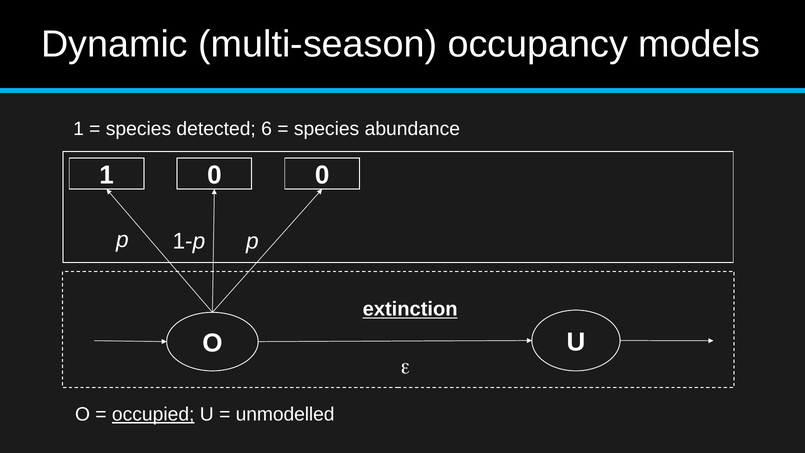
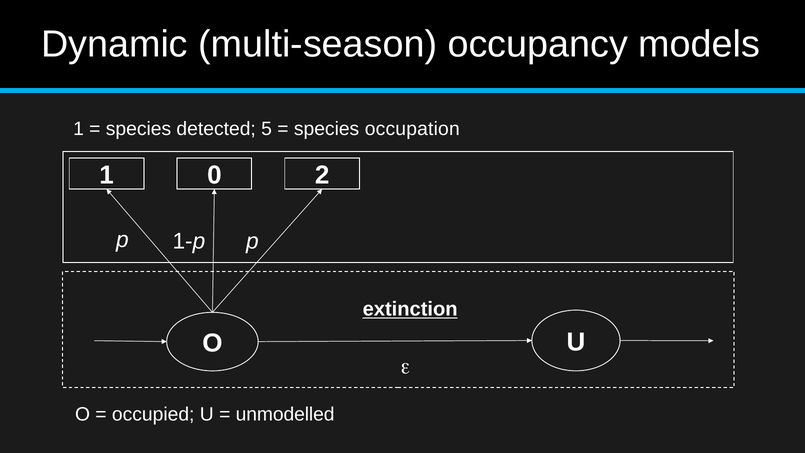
6: 6 -> 5
abundance: abundance -> occupation
0 0: 0 -> 2
occupied underline: present -> none
